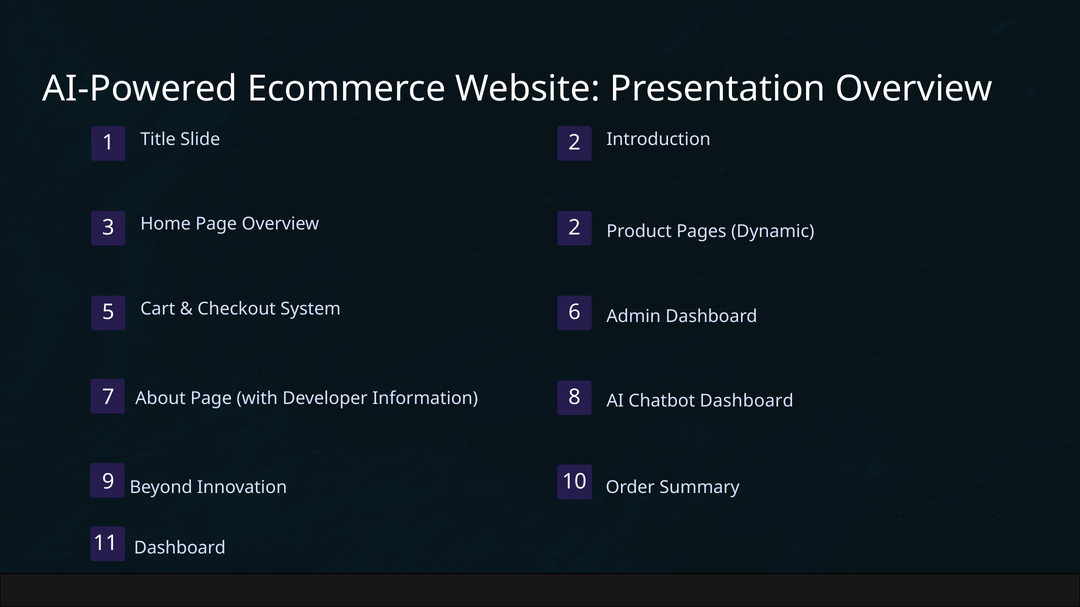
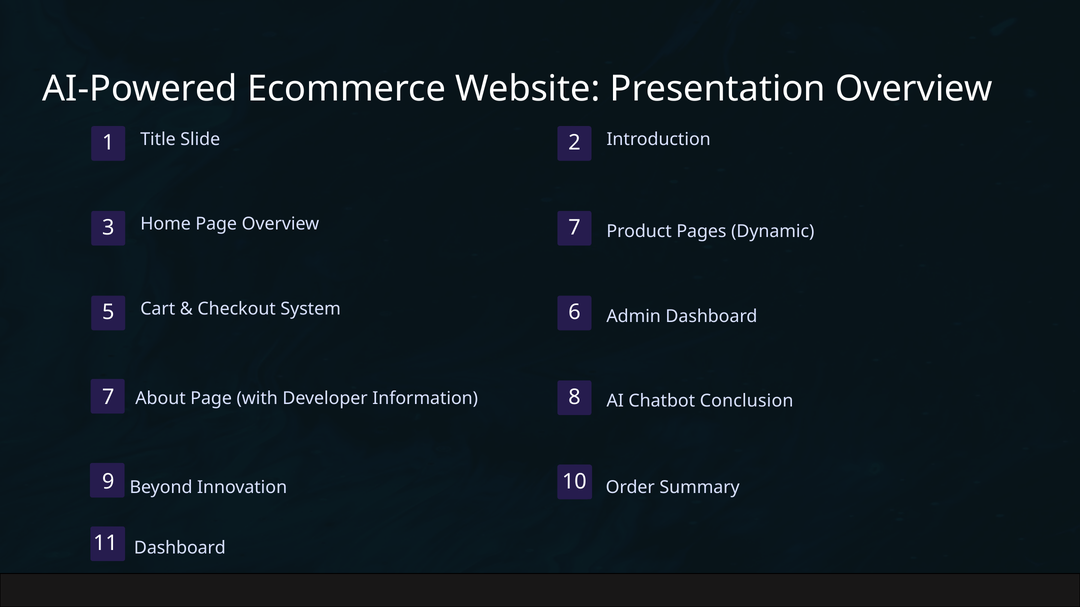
Overview 2: 2 -> 7
Chatbot Dashboard: Dashboard -> Conclusion
